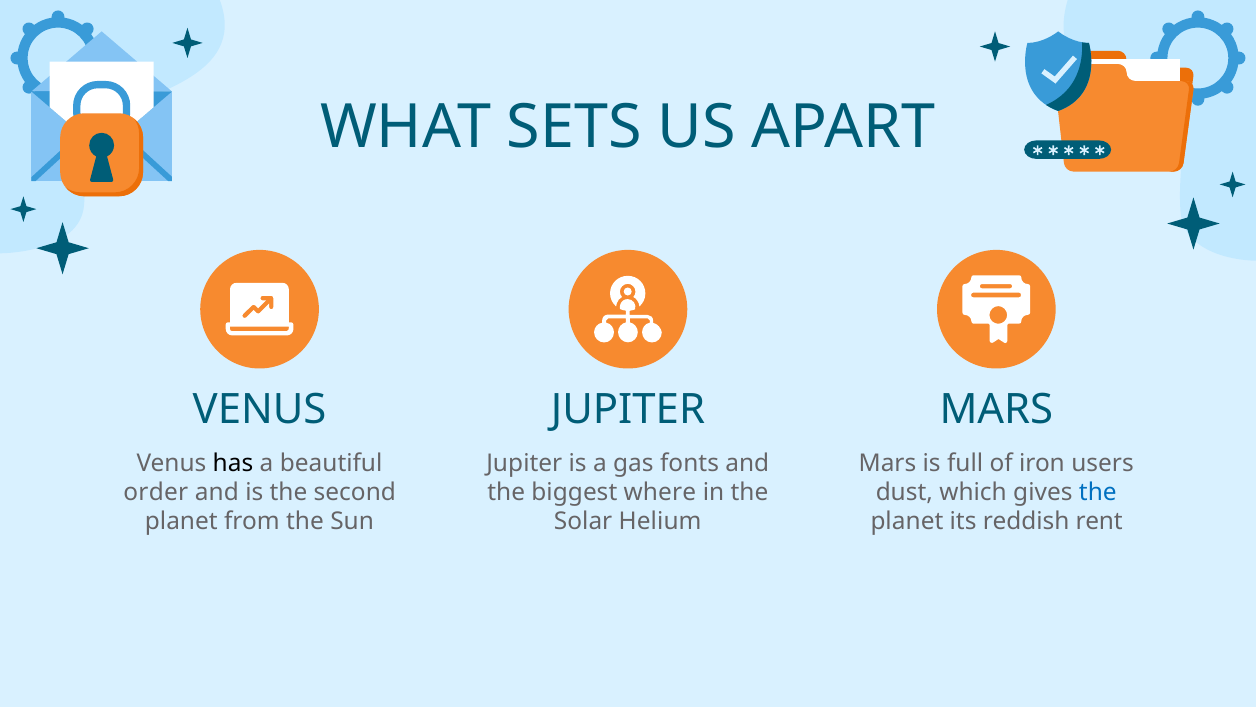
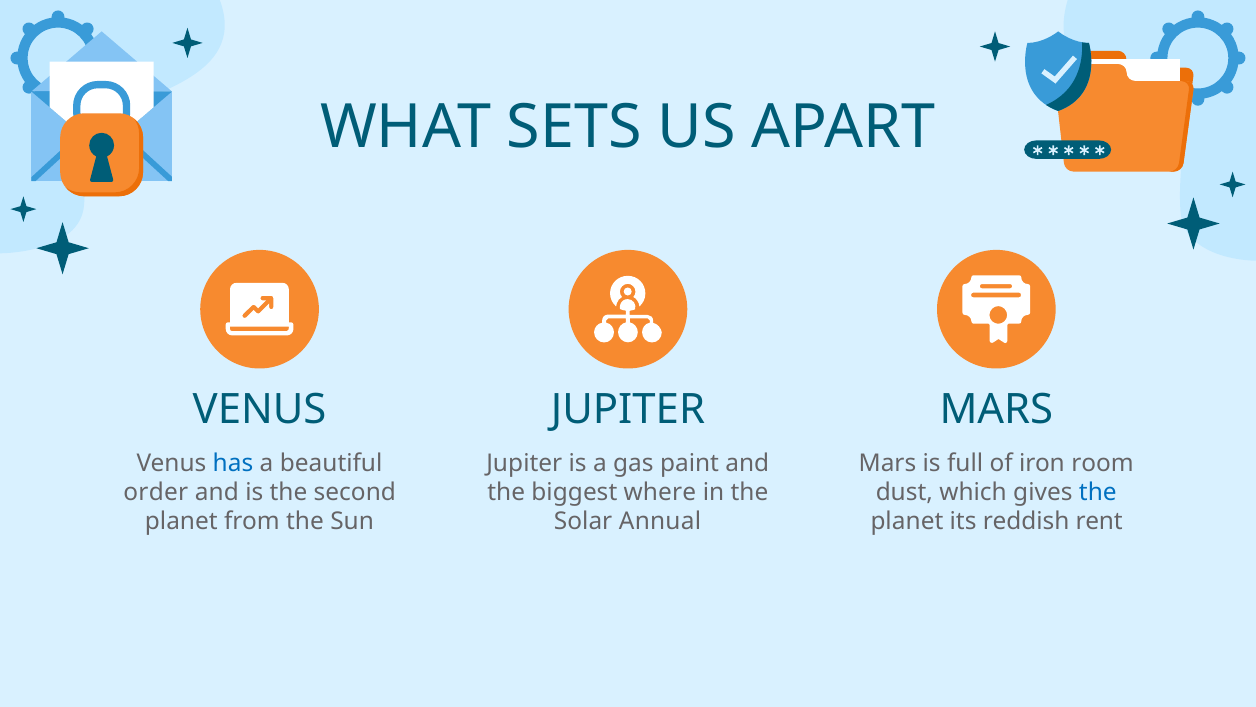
has colour: black -> blue
fonts: fonts -> paint
users: users -> room
Helium: Helium -> Annual
